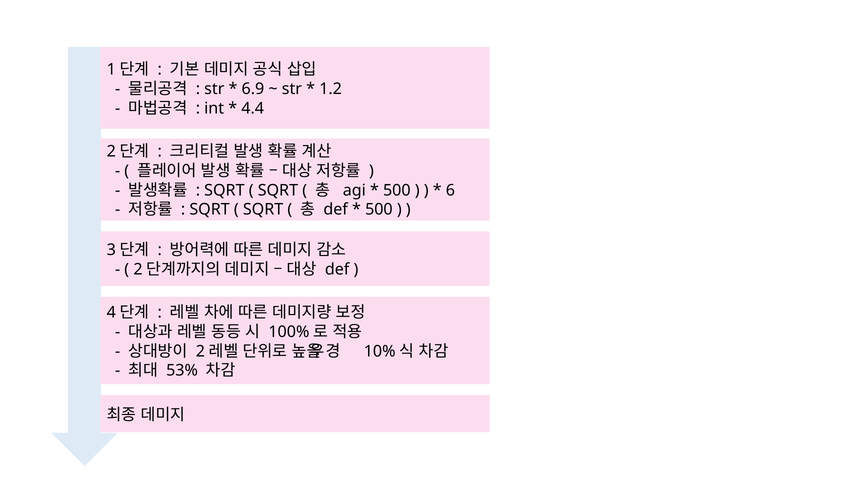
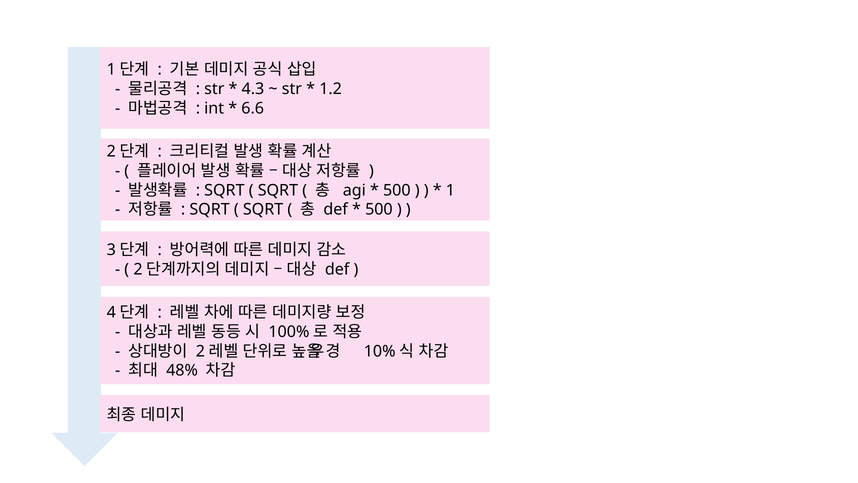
6.9: 6.9 -> 4.3
4.4: 4.4 -> 6.6
6: 6 -> 1
53%: 53% -> 48%
